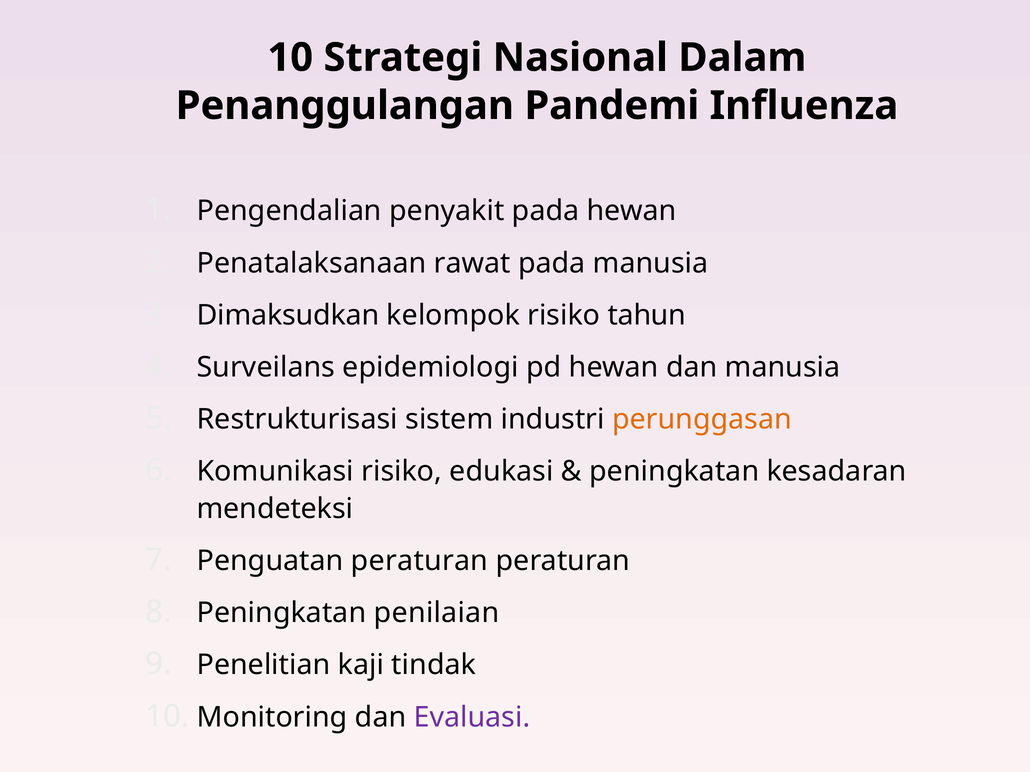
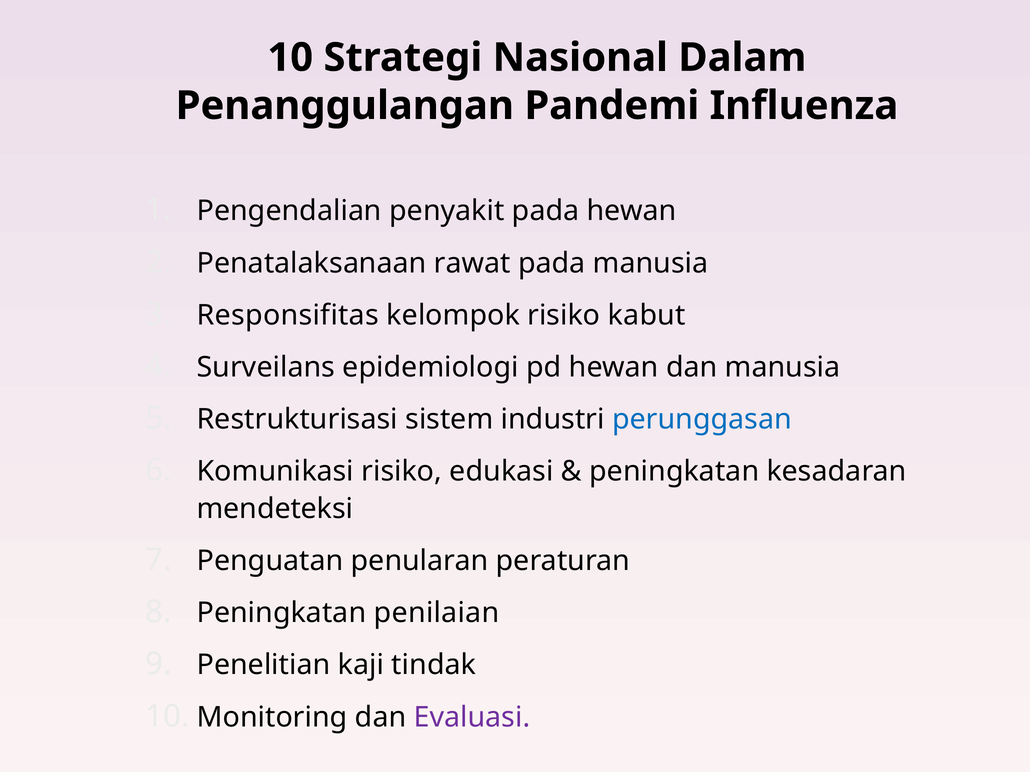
Dimaksudkan: Dimaksudkan -> Responsifitas
tahun: tahun -> kabut
perunggasan colour: orange -> blue
Penguatan peraturan: peraturan -> penularan
